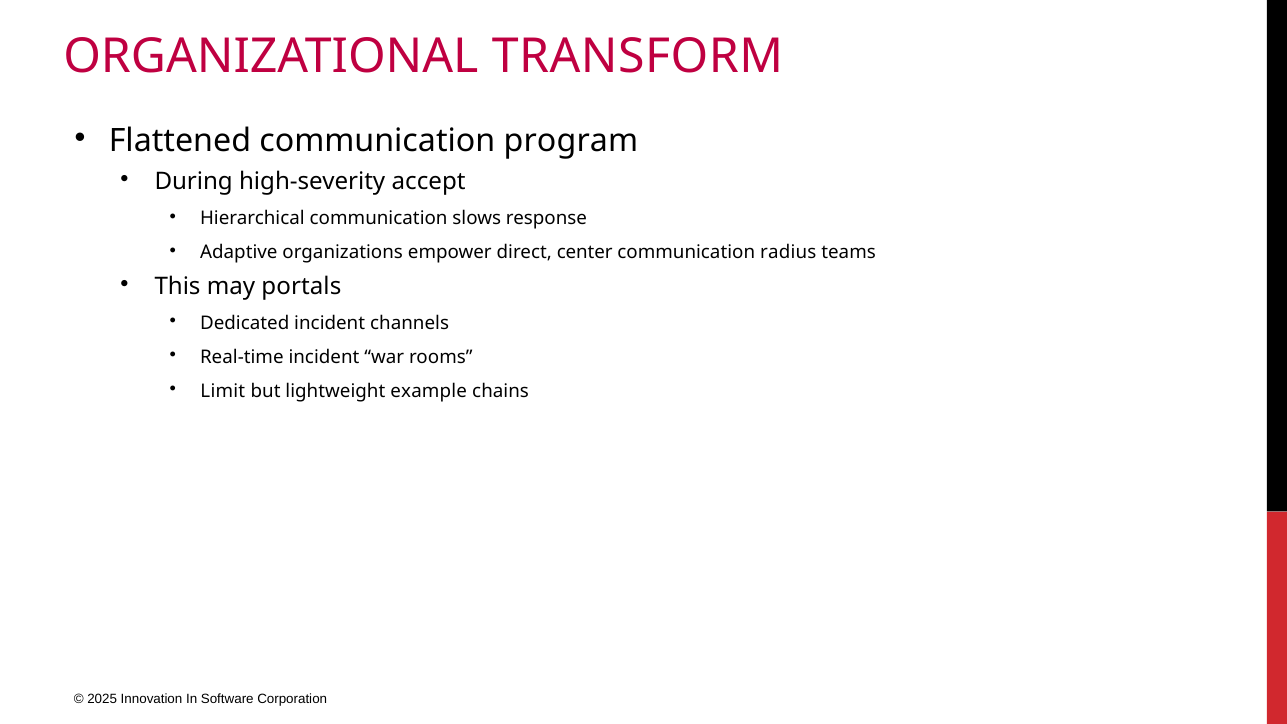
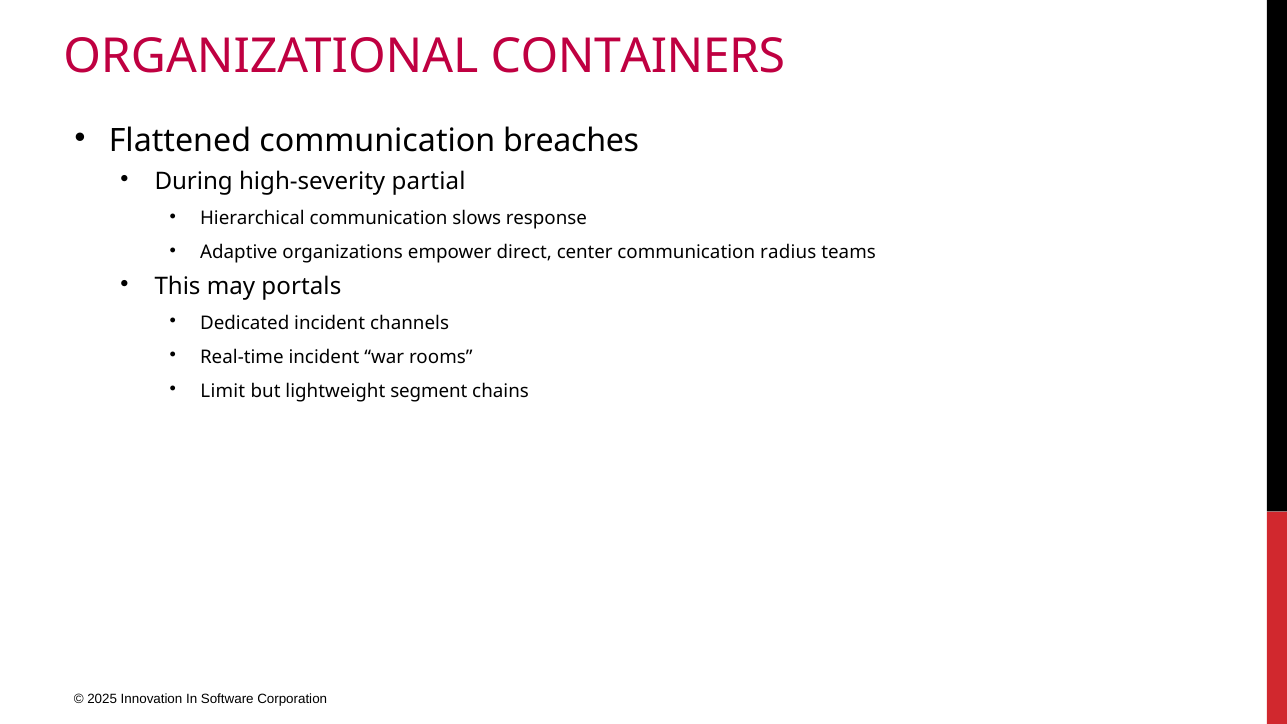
TRANSFORM: TRANSFORM -> CONTAINERS
program: program -> breaches
accept: accept -> partial
example: example -> segment
